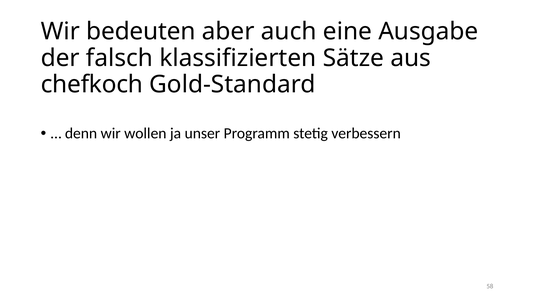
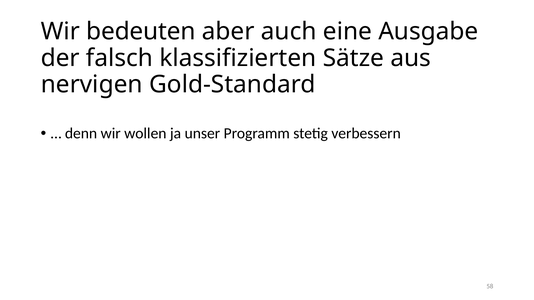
chefkoch: chefkoch -> nervigen
